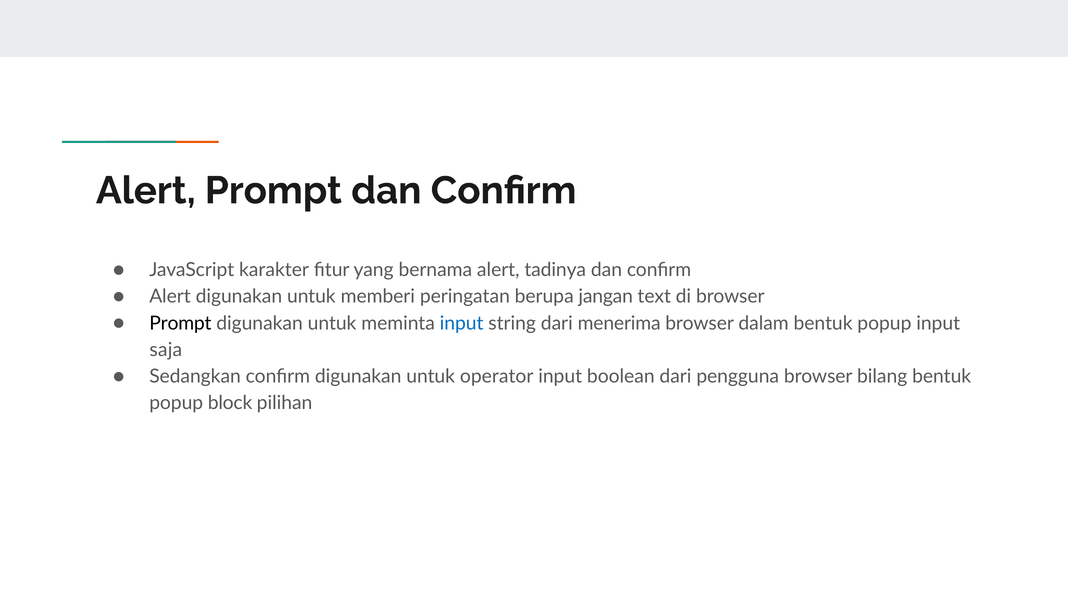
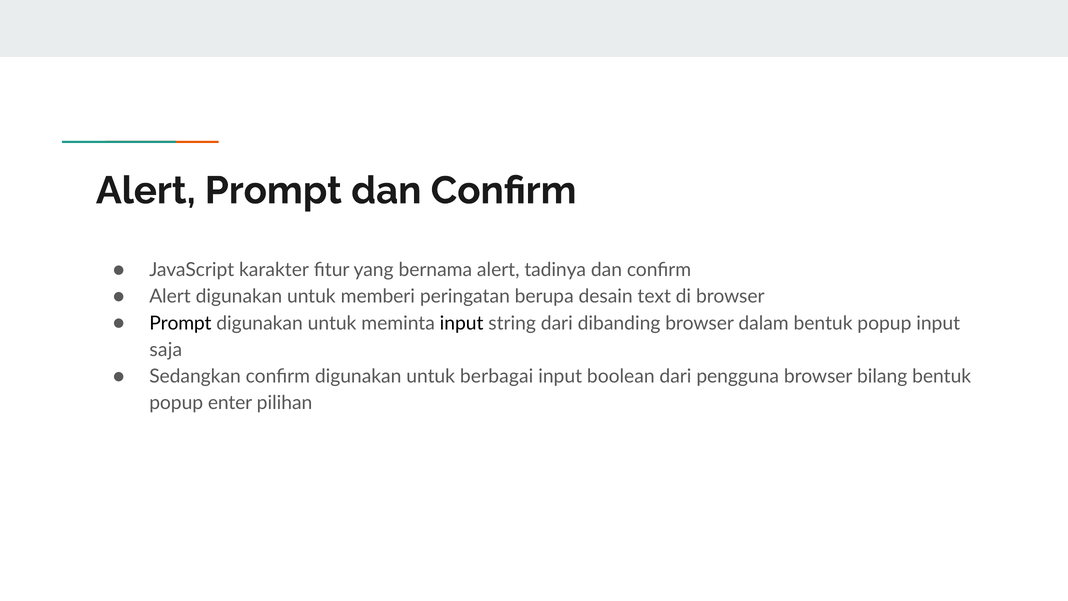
jangan: jangan -> desain
input at (462, 323) colour: blue -> black
menerima: menerima -> dibanding
operator: operator -> berbagai
block: block -> enter
